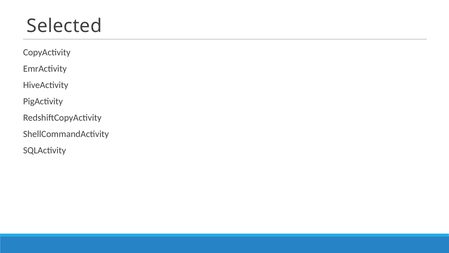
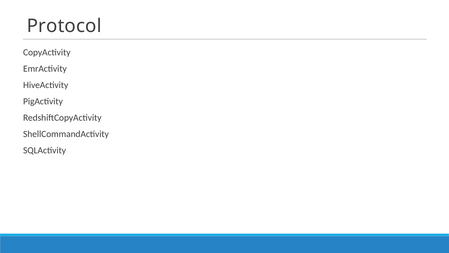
Selected: Selected -> Protocol
